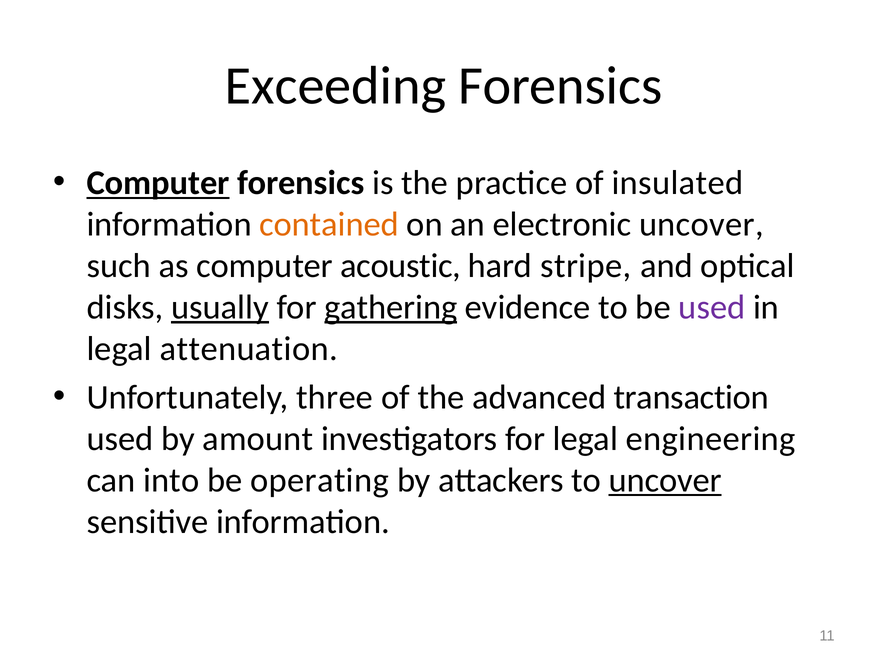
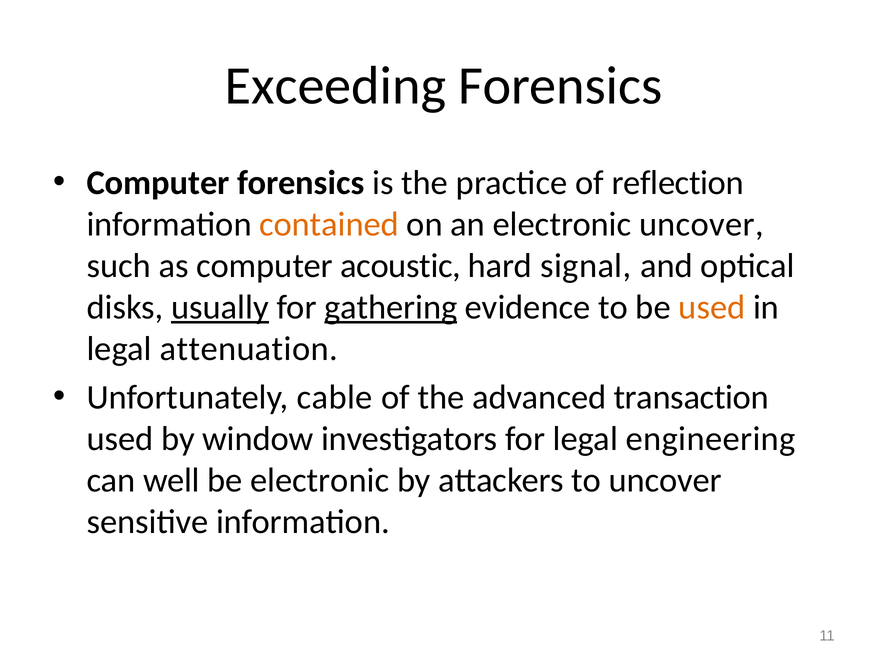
Computer at (158, 183) underline: present -> none
insulated: insulated -> reflection
stripe: stripe -> signal
used at (712, 307) colour: purple -> orange
three: three -> cable
amount: amount -> window
into: into -> well
be operating: operating -> electronic
uncover at (665, 480) underline: present -> none
